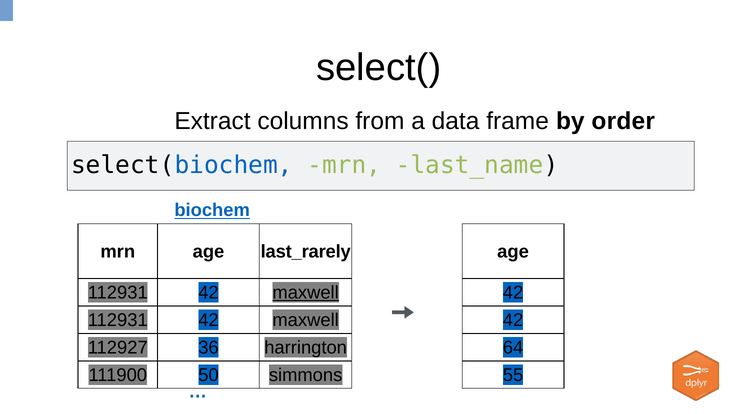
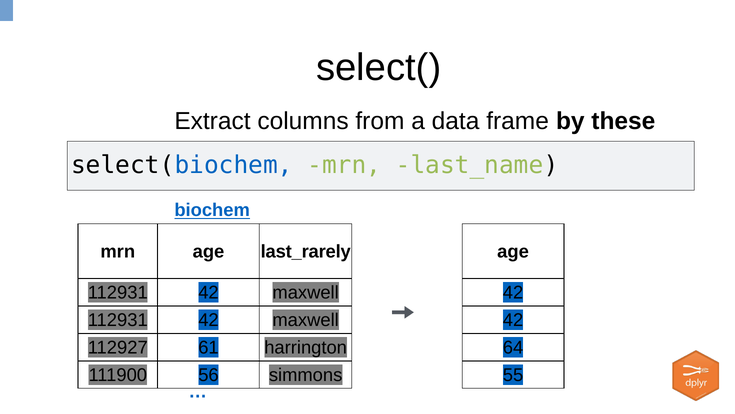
order: order -> these
maxwell at (306, 292) underline: present -> none
36: 36 -> 61
50: 50 -> 56
